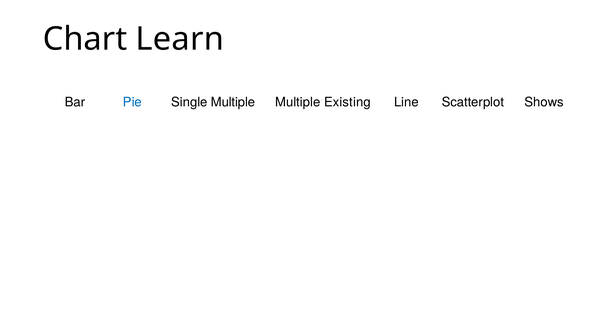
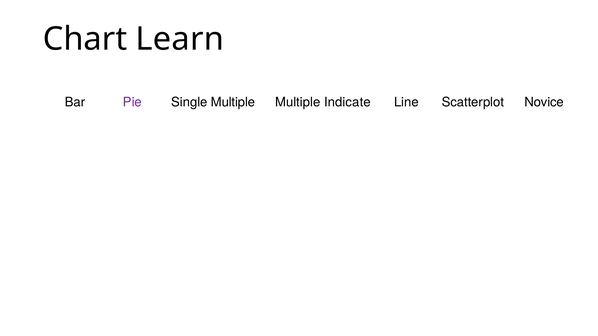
Pie colour: blue -> purple
Existing: Existing -> Indicate
Shows: Shows -> Novice
